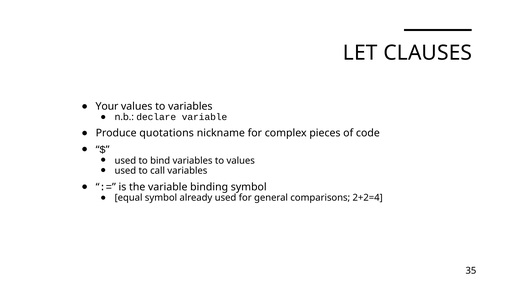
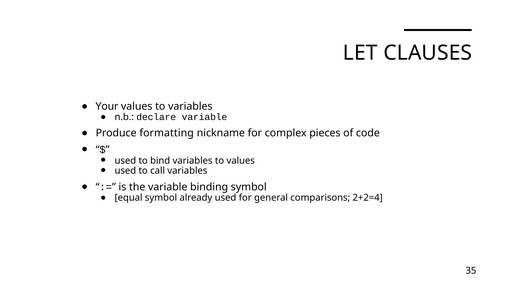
quotations: quotations -> formatting
